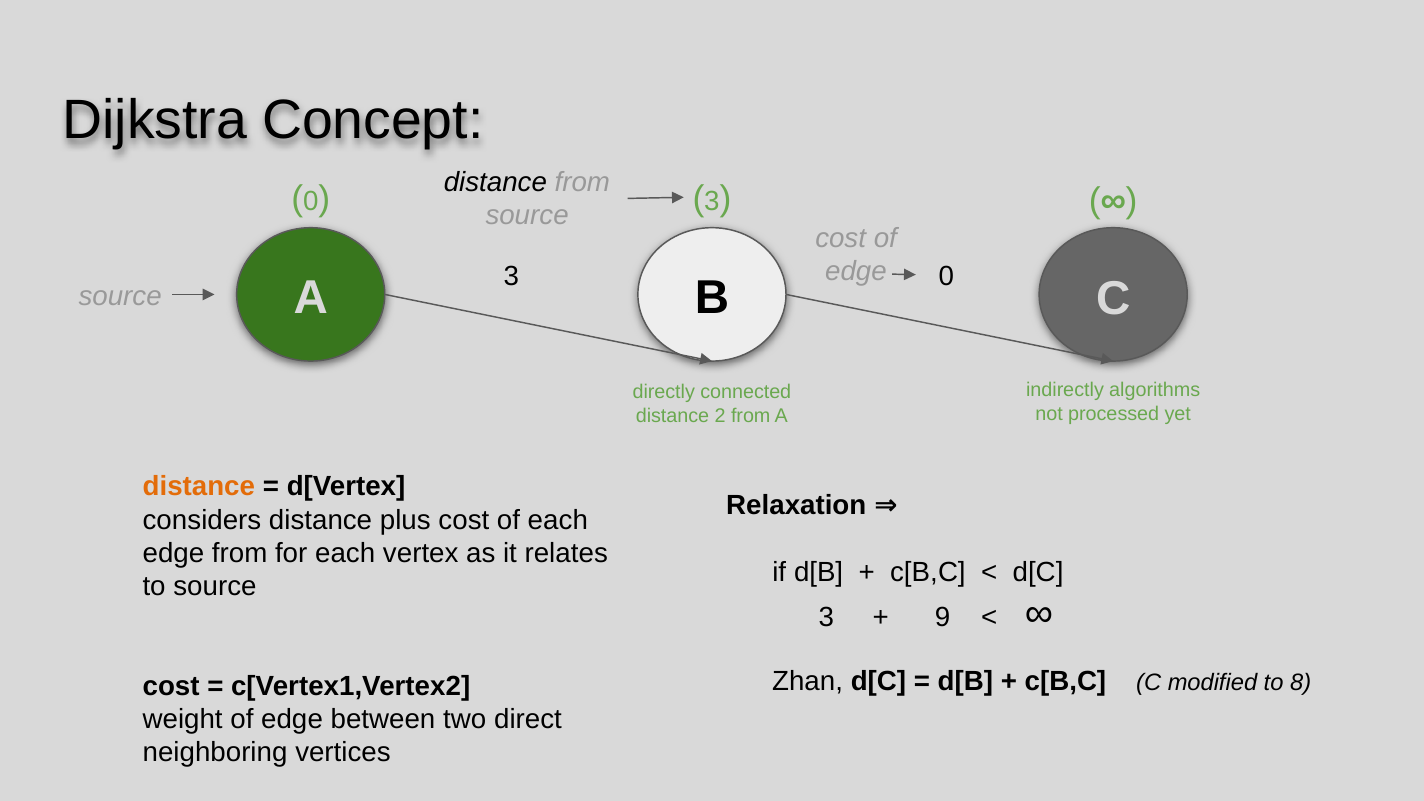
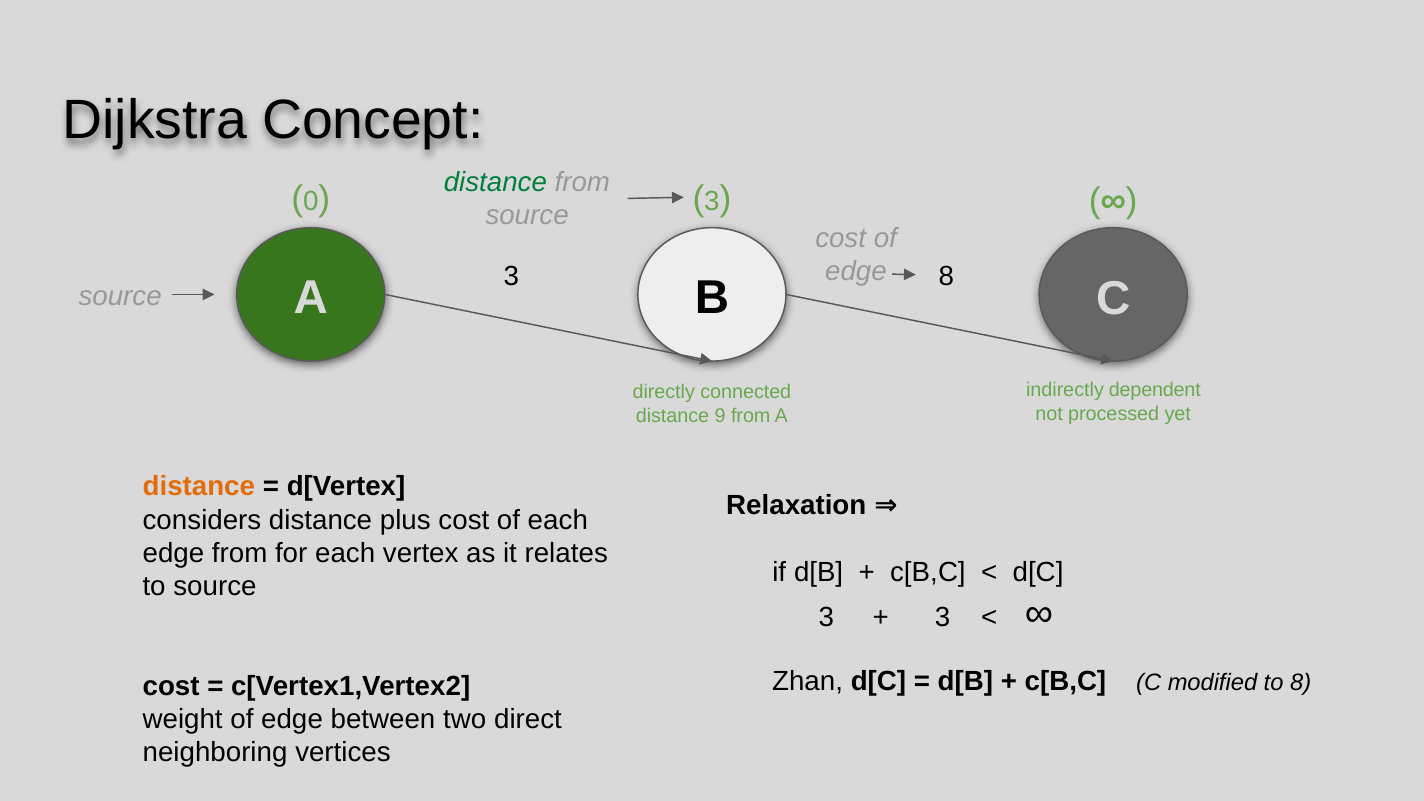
distance at (495, 182) colour: black -> green
3 0: 0 -> 8
algorithms: algorithms -> dependent
2: 2 -> 9
9 at (942, 617): 9 -> 3
